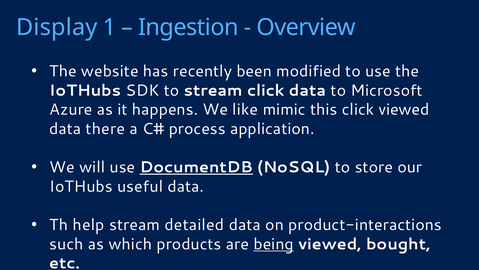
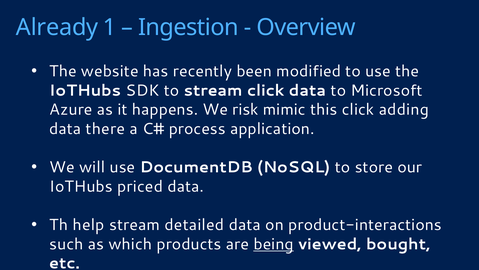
Display: Display -> Already
like: like -> risk
click viewed: viewed -> adding
DocumentDB underline: present -> none
useful: useful -> priced
